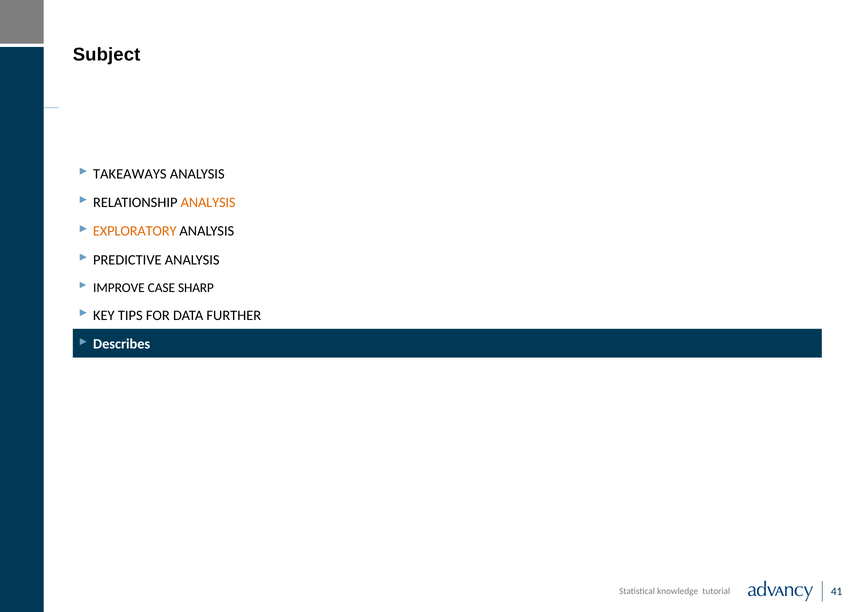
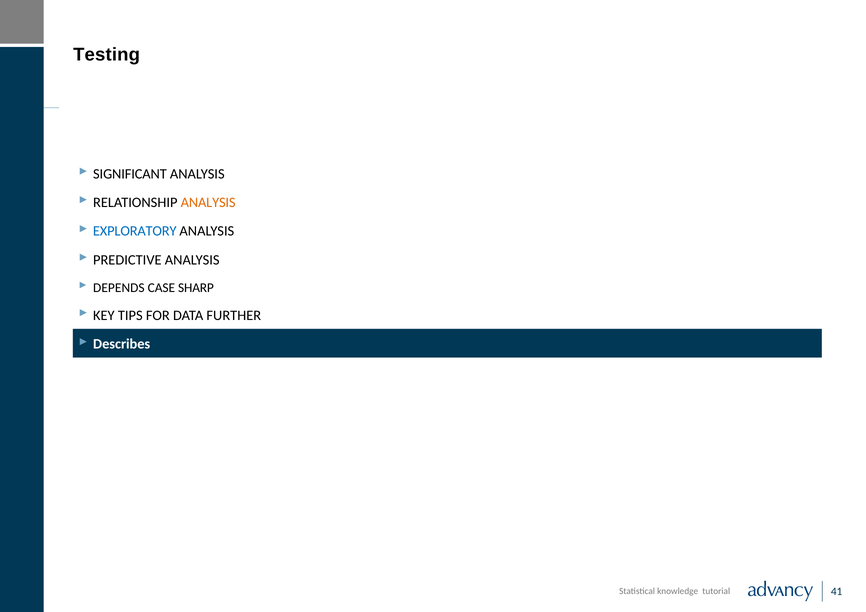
Subject: Subject -> Testing
TAKEAWAYS: TAKEAWAYS -> SIGNIFICANT
EXPLORATORY colour: orange -> blue
IMPROVE: IMPROVE -> DEPENDS
